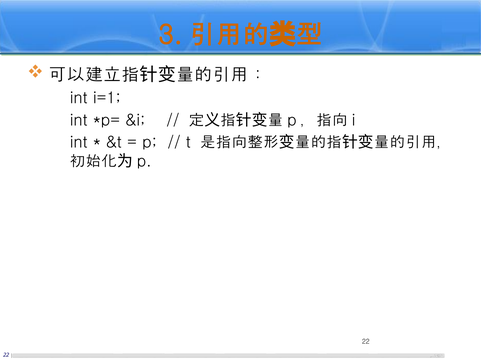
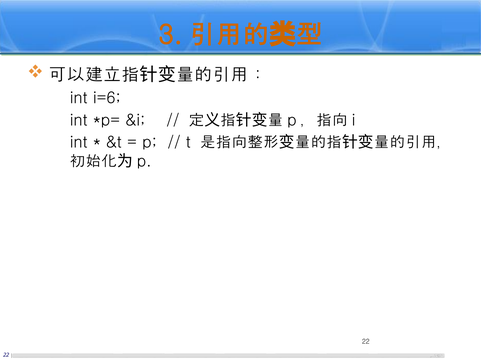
i=1: i=1 -> i=6
